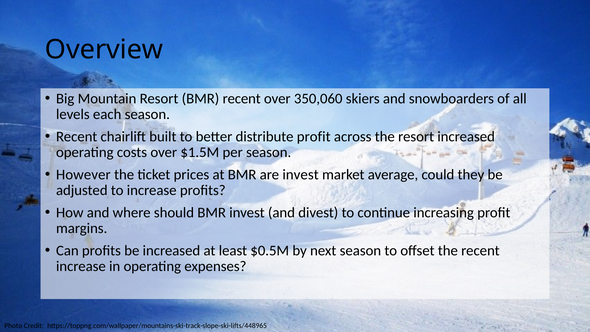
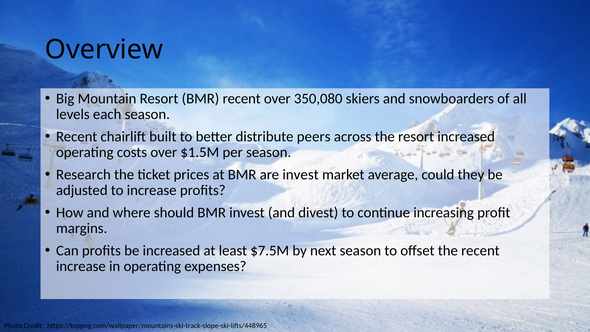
350,060: 350,060 -> 350,080
distribute profit: profit -> peers
However: However -> Research
$0.5M: $0.5M -> $7.5M
